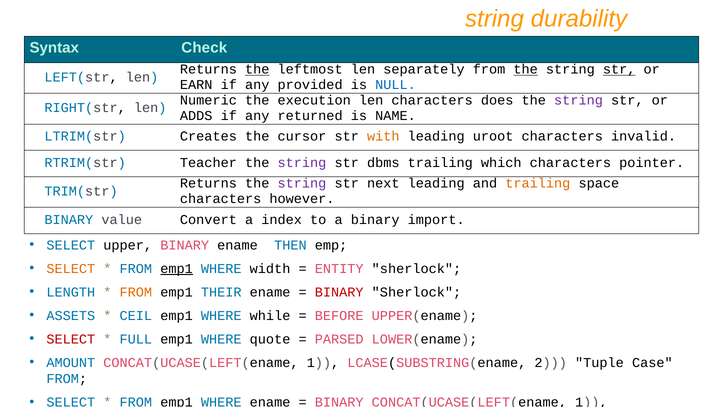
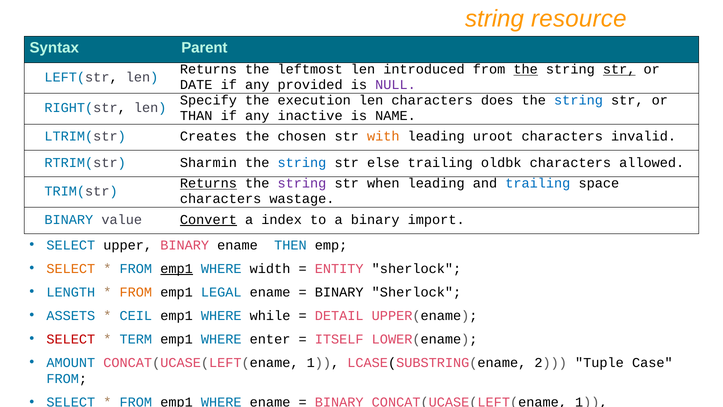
durability: durability -> resource
Check: Check -> Parent
the at (257, 69) underline: present -> none
separately: separately -> introduced
EARN: EARN -> DATE
NULL colour: blue -> purple
Numeric: Numeric -> Specify
string at (579, 100) colour: purple -> blue
ADDS: ADDS -> THAN
returned: returned -> inactive
cursor: cursor -> chosen
Teacher: Teacher -> Sharmin
string at (302, 162) colour: purple -> blue
dbms: dbms -> else
which: which -> oldbk
pointer: pointer -> allowed
Returns at (208, 183) underline: none -> present
next: next -> when
trailing at (538, 183) colour: orange -> blue
however: however -> wastage
Convert underline: none -> present
THEIR: THEIR -> LEGAL
BINARY at (339, 292) colour: red -> black
BEFORE: BEFORE -> DETAIL
FULL: FULL -> TERM
quote: quote -> enter
PARSED: PARSED -> ITSELF
